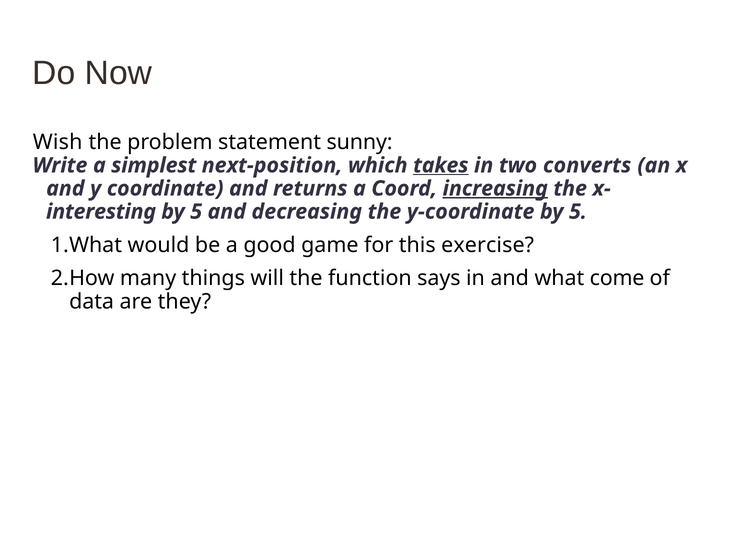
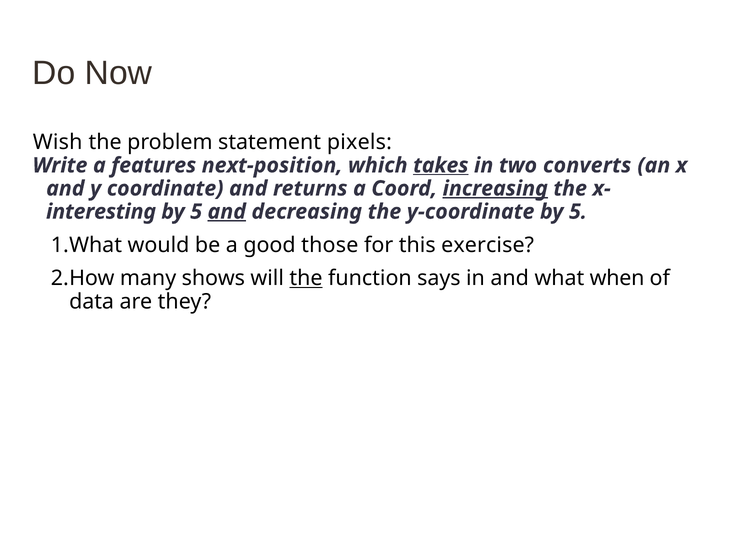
sunny: sunny -> pixels
simplest: simplest -> features
and at (227, 212) underline: none -> present
game: game -> those
things: things -> shows
the at (306, 278) underline: none -> present
come: come -> when
